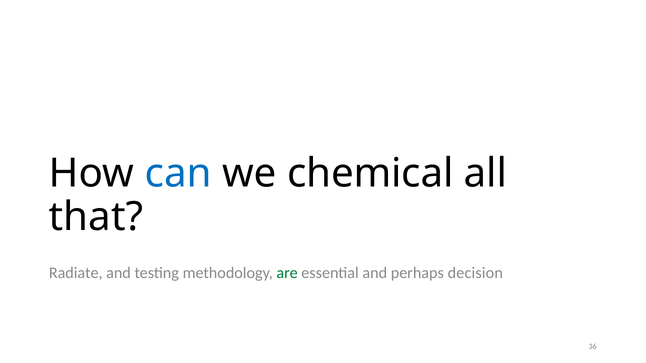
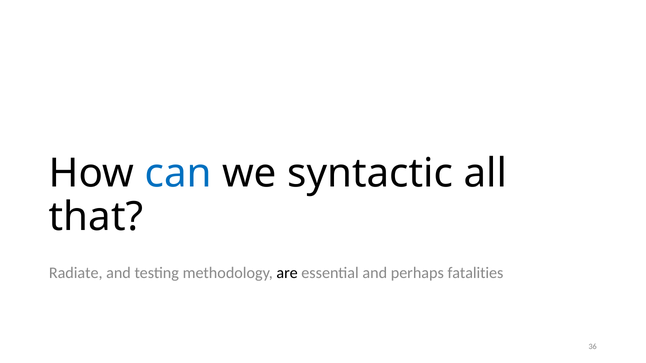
chemical: chemical -> syntactic
are colour: green -> black
decision: decision -> fatalities
